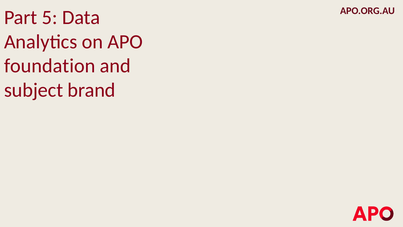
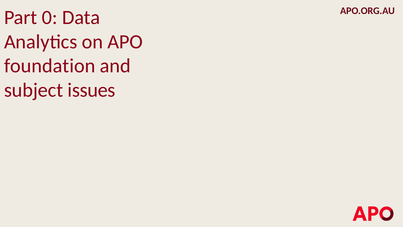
5: 5 -> 0
brand: brand -> issues
